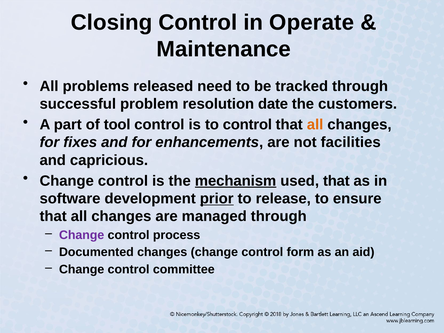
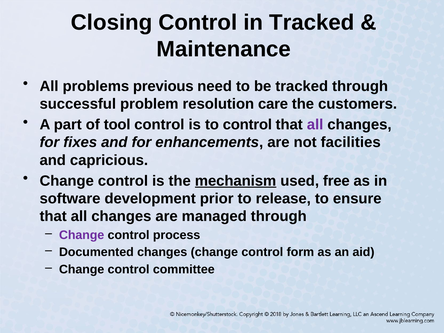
in Operate: Operate -> Tracked
released: released -> previous
date: date -> care
all at (315, 125) colour: orange -> purple
used that: that -> free
prior underline: present -> none
